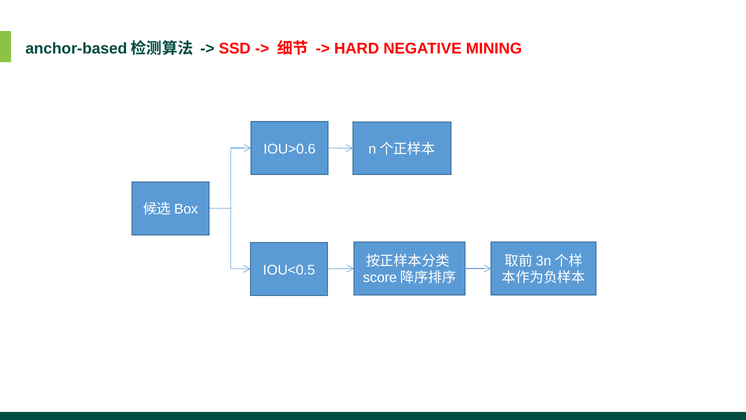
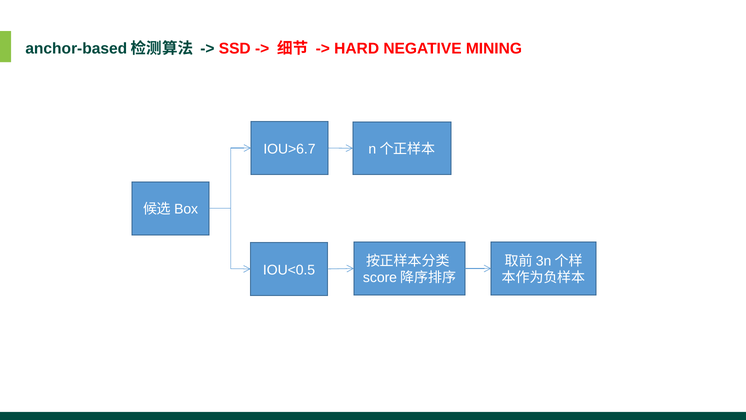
IOU>0.6: IOU>0.6 -> IOU>6.7
